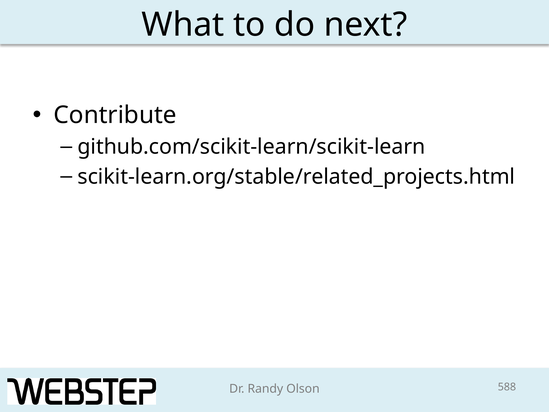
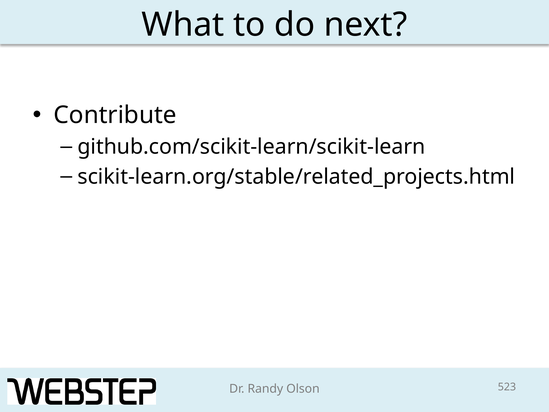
588: 588 -> 523
